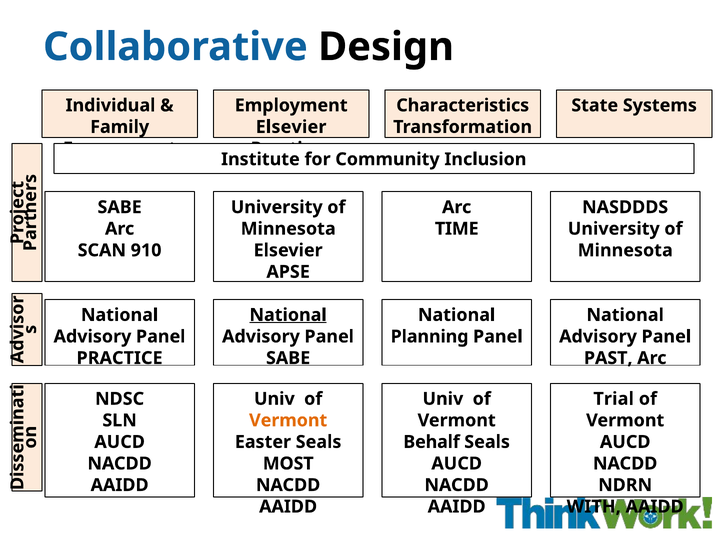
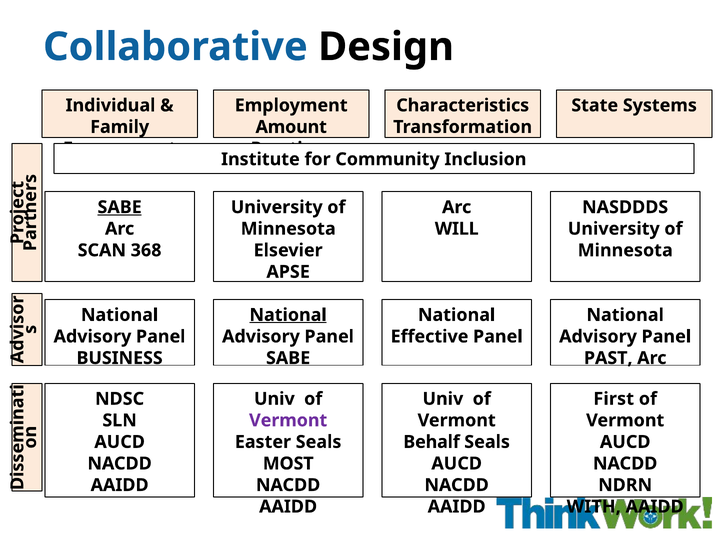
Elsevier at (291, 127): Elsevier -> Amount
SABE at (120, 207) underline: none -> present
TIME: TIME -> WILL
910: 910 -> 368
Planning: Planning -> Effective
PRACTICE: PRACTICE -> BUSINESS
Trial: Trial -> First
Vermont at (288, 420) colour: orange -> purple
